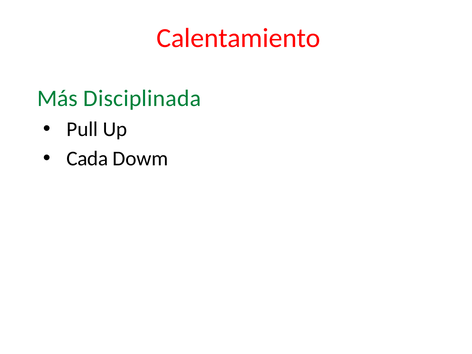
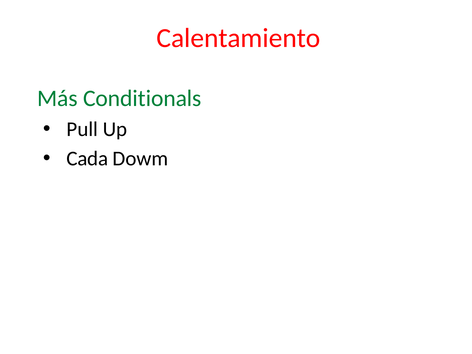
Disciplinada: Disciplinada -> Conditionals
